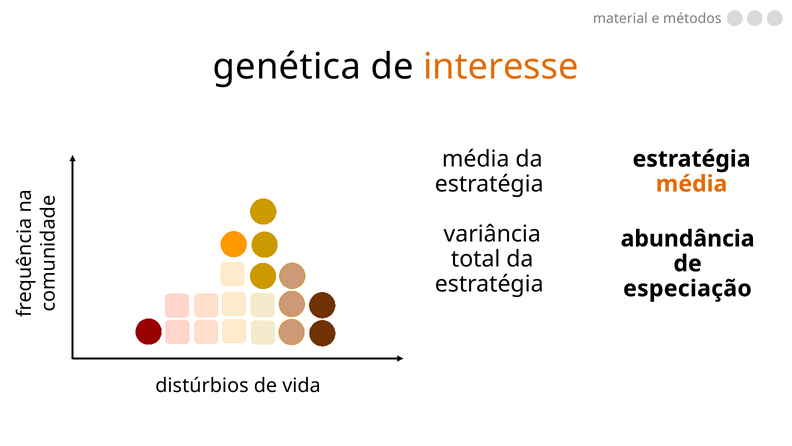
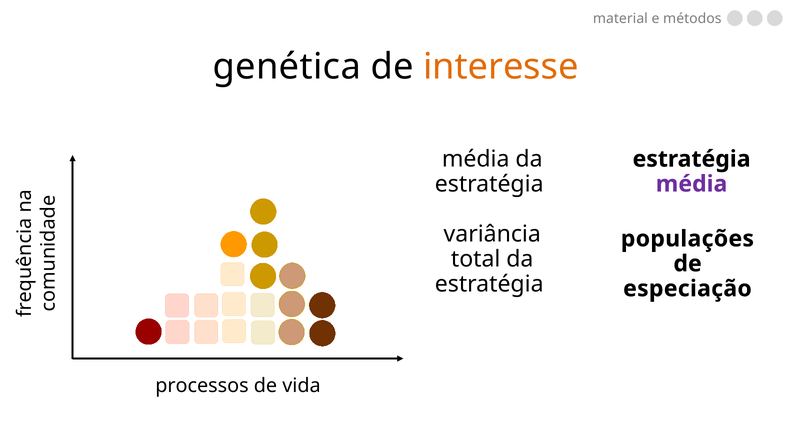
média at (692, 184) colour: orange -> purple
abundância: abundância -> populações
distúrbios: distúrbios -> processos
